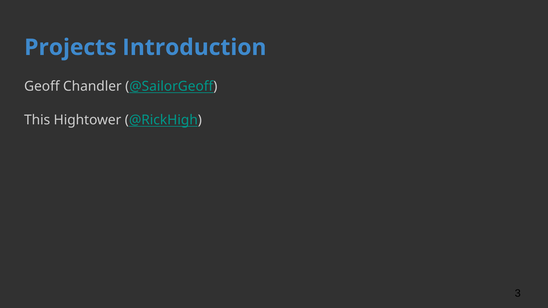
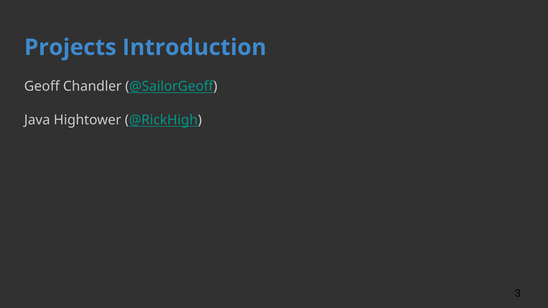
This: This -> Java
